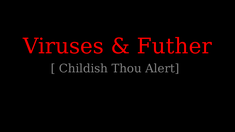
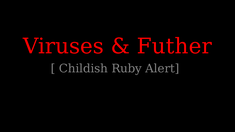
Thou: Thou -> Ruby
